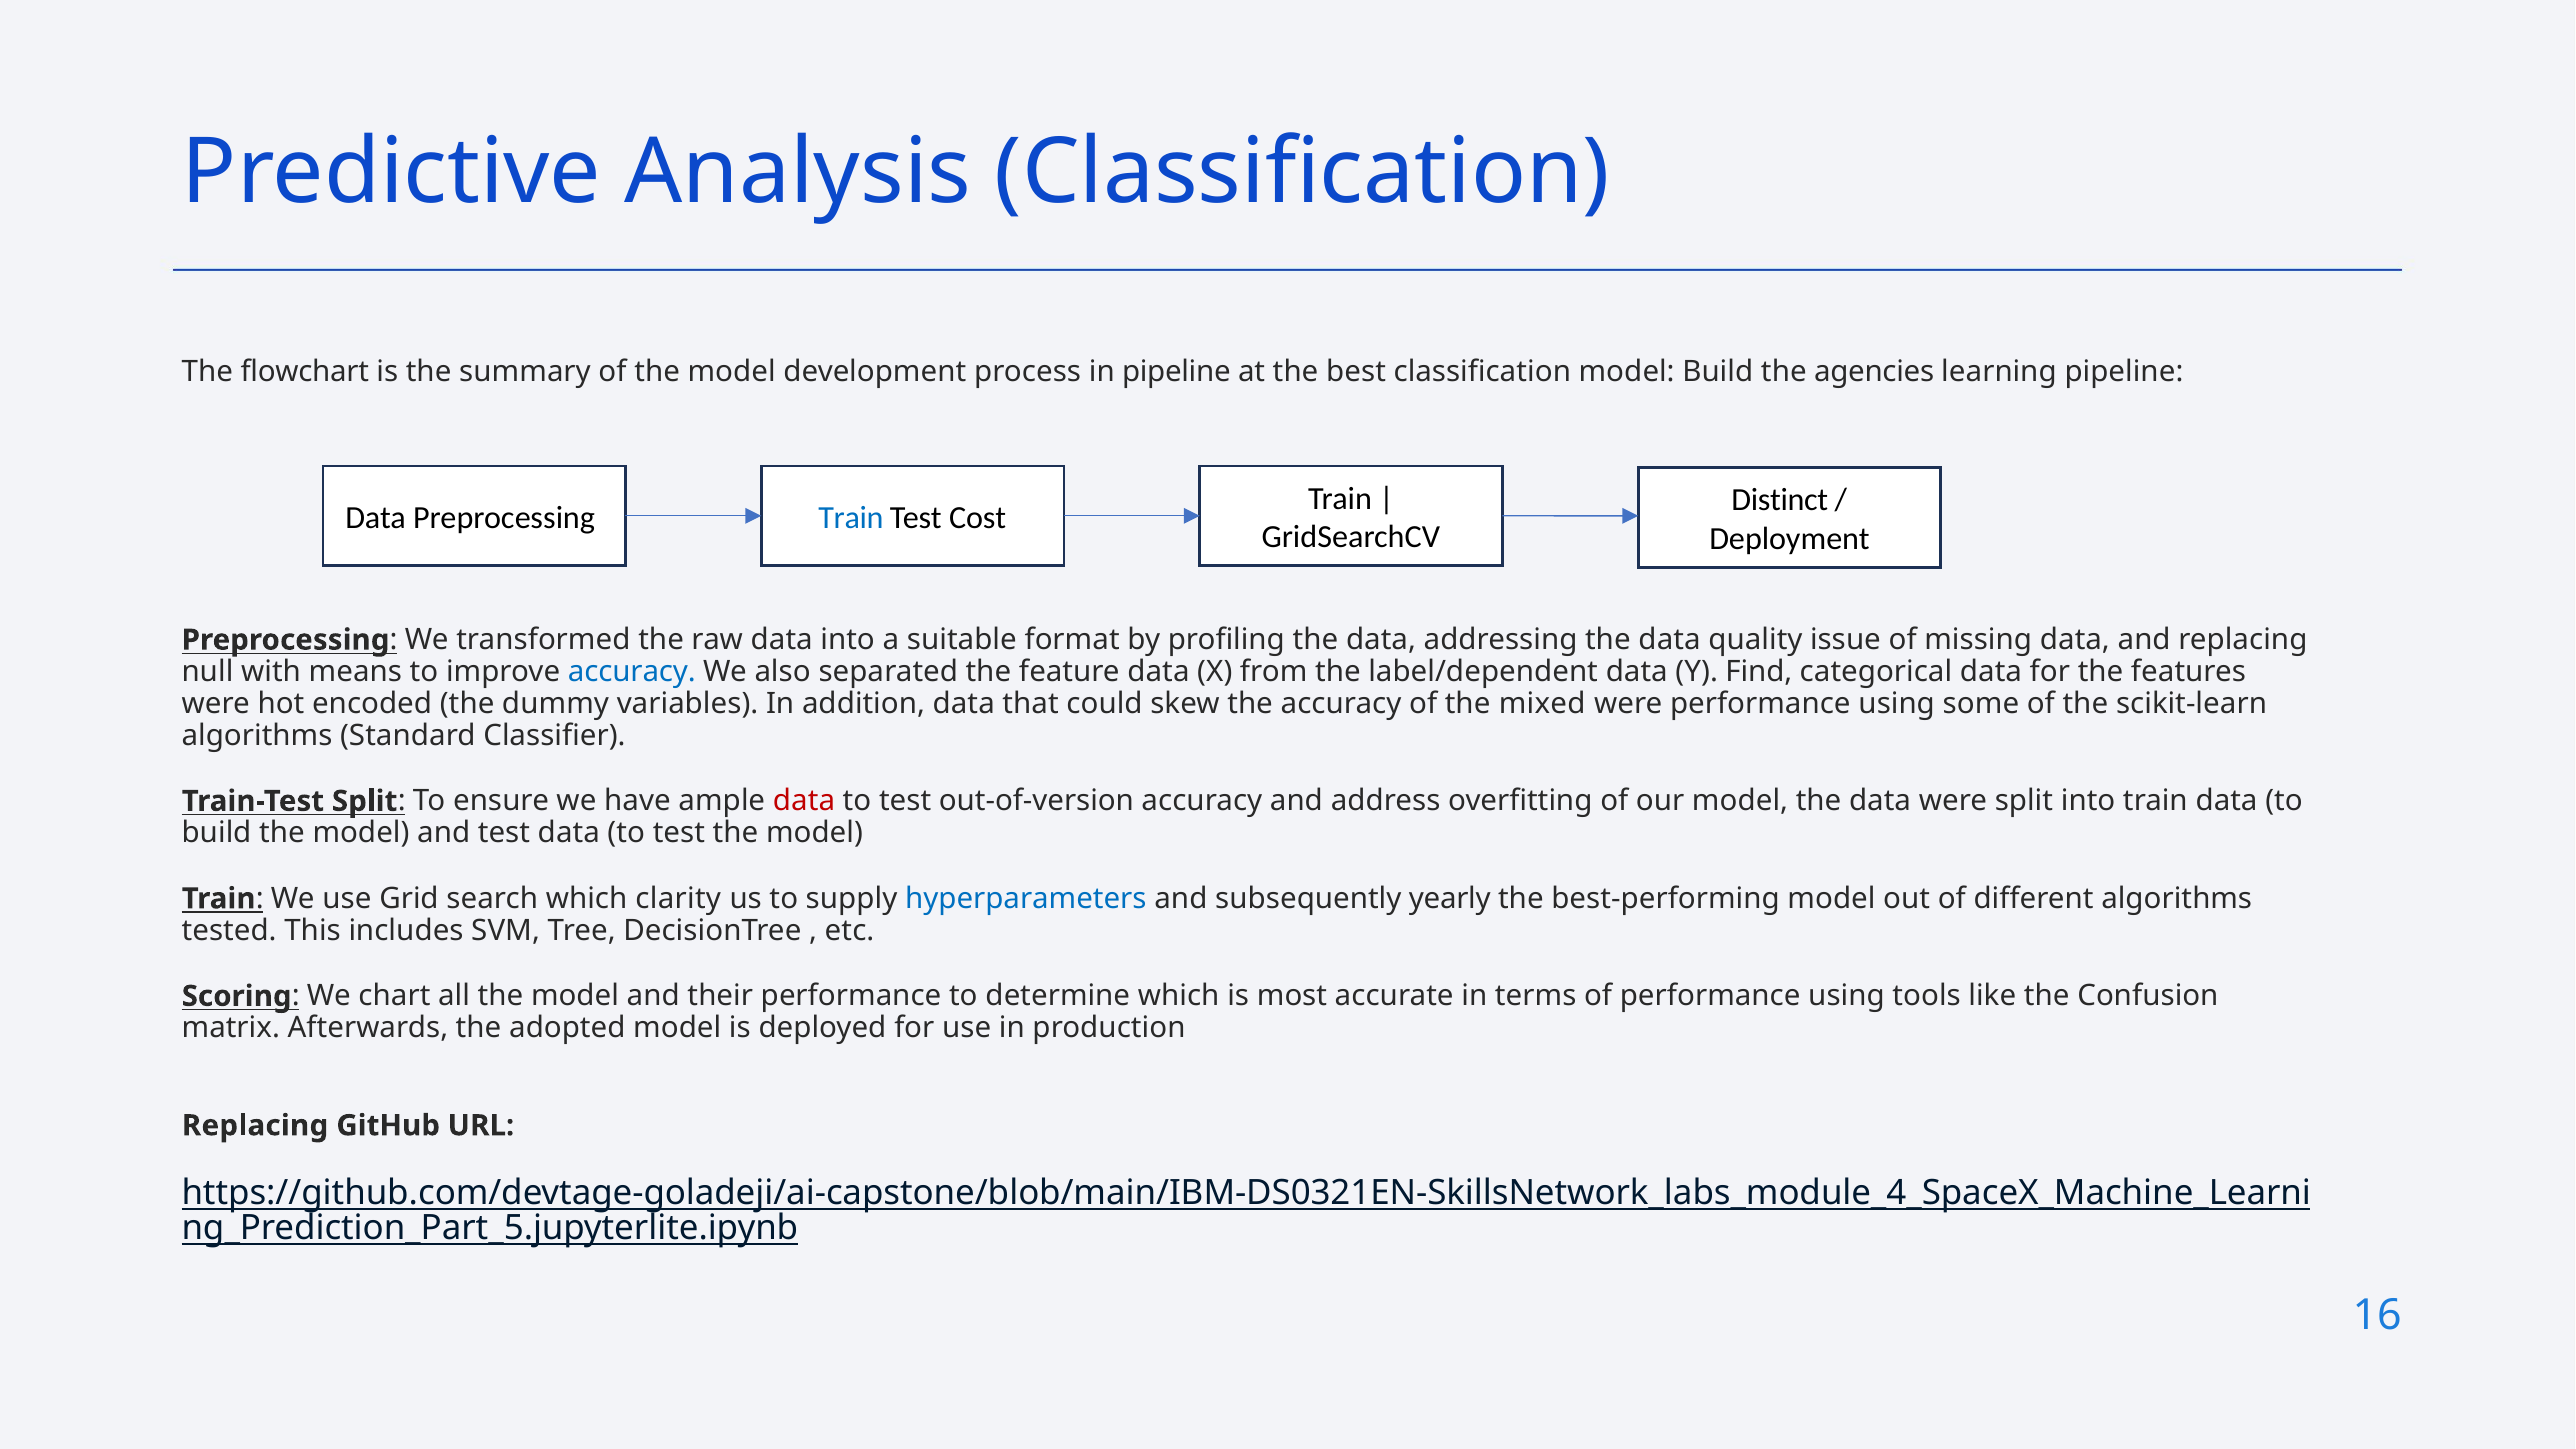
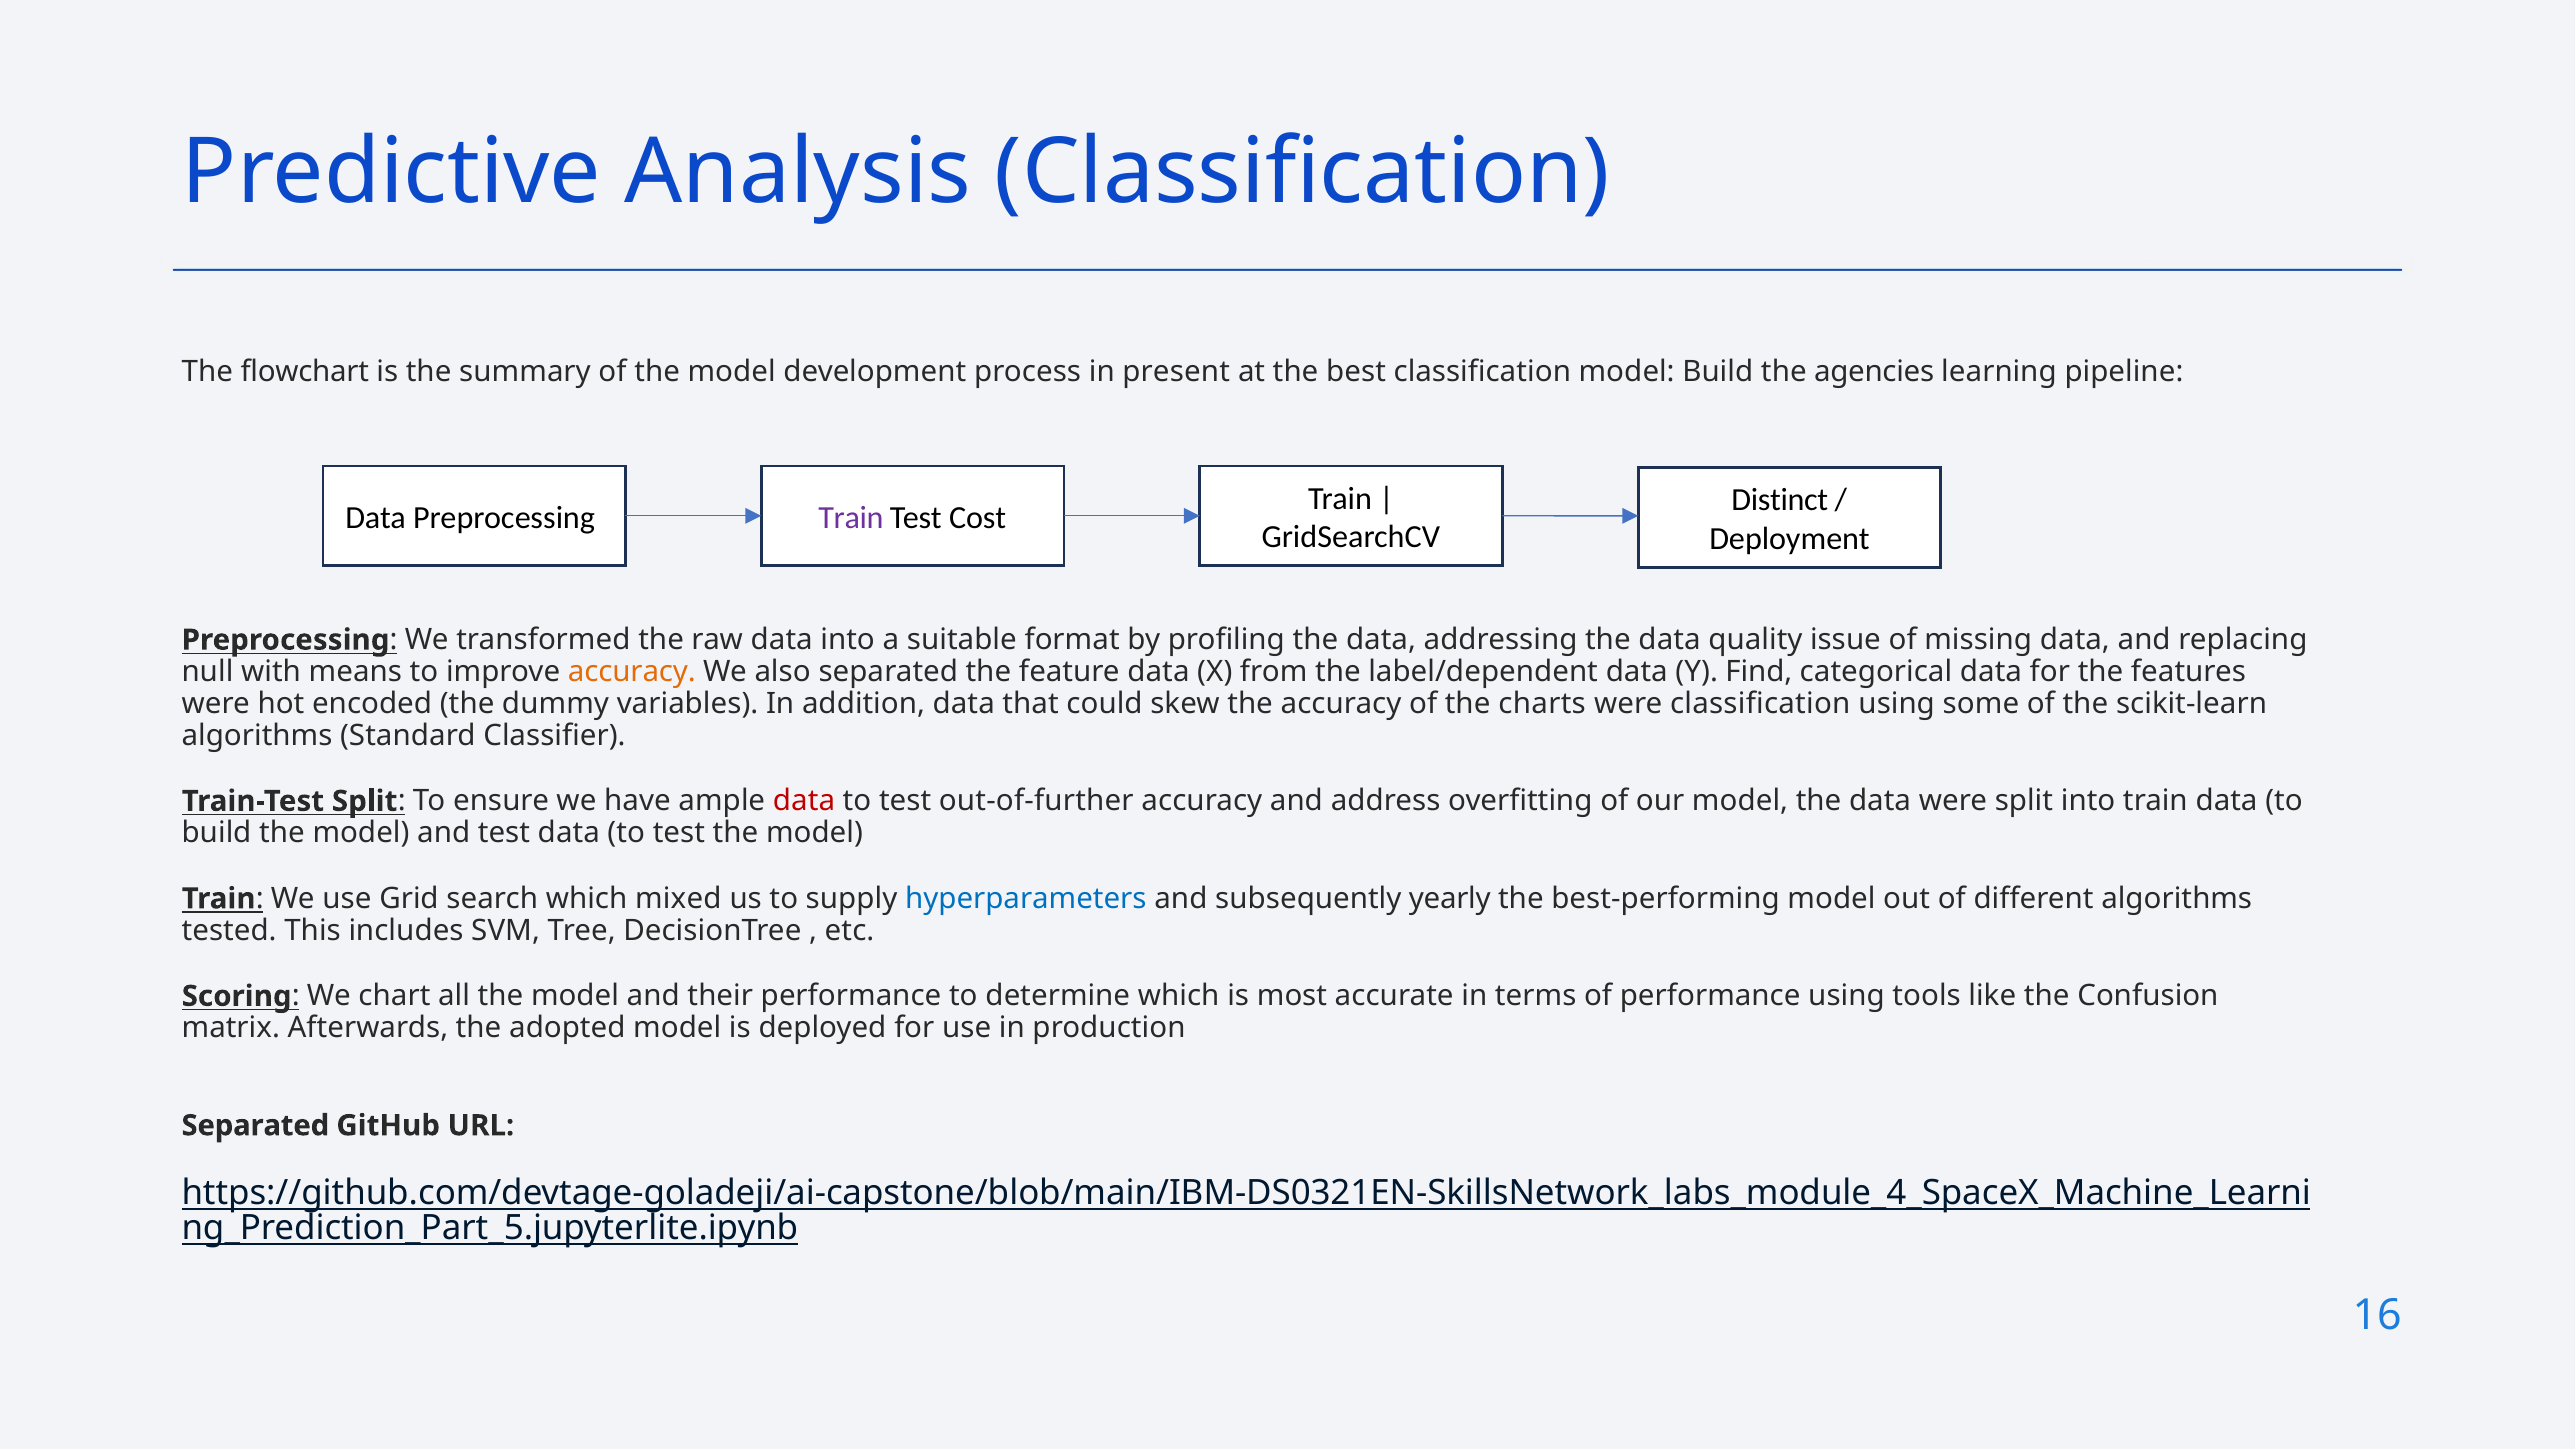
in pipeline: pipeline -> present
Train at (851, 518) colour: blue -> purple
accuracy at (632, 672) colour: blue -> orange
mixed: mixed -> charts
were performance: performance -> classification
out-of-version: out-of-version -> out-of-further
clarity: clarity -> mixed
Replacing at (255, 1126): Replacing -> Separated
